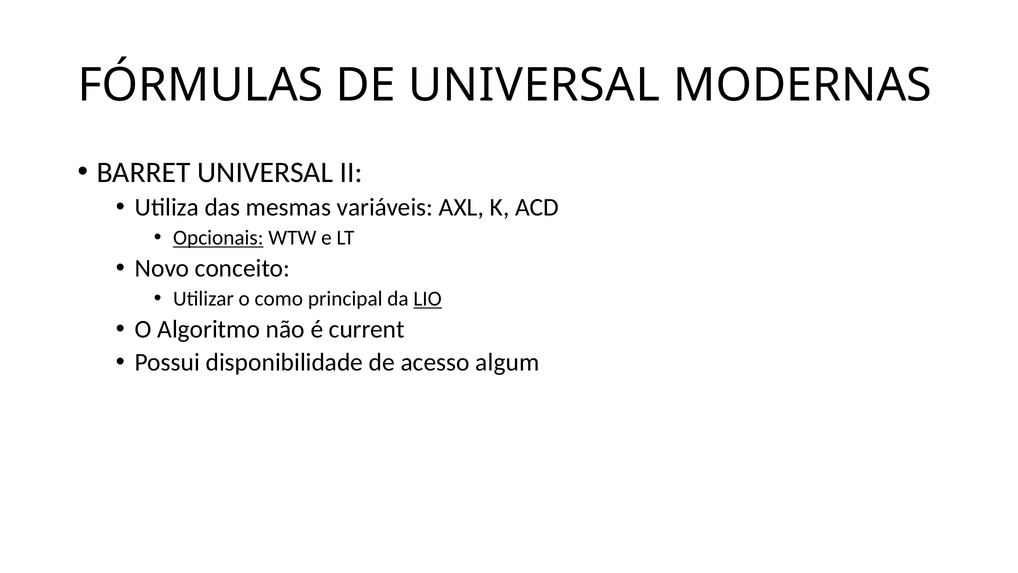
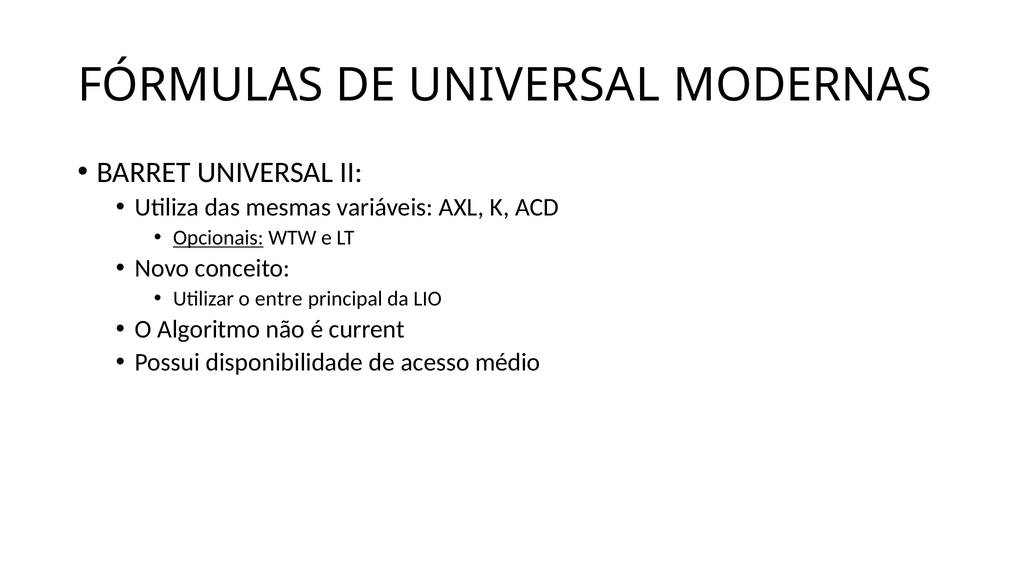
como: como -> entre
LIO underline: present -> none
algum: algum -> médio
